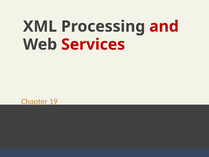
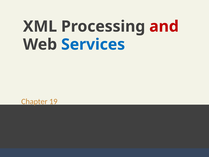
Services colour: red -> blue
